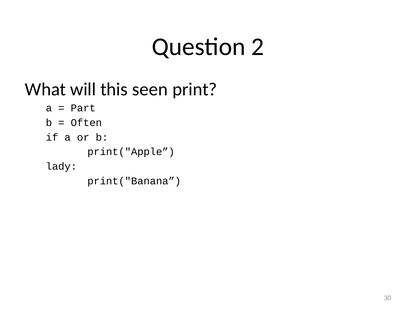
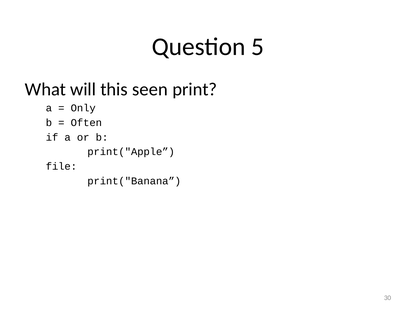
2: 2 -> 5
Part: Part -> Only
lady: lady -> file
